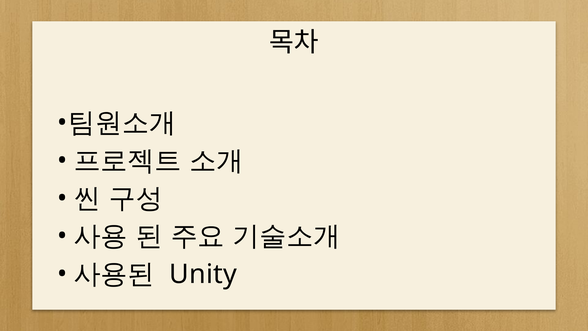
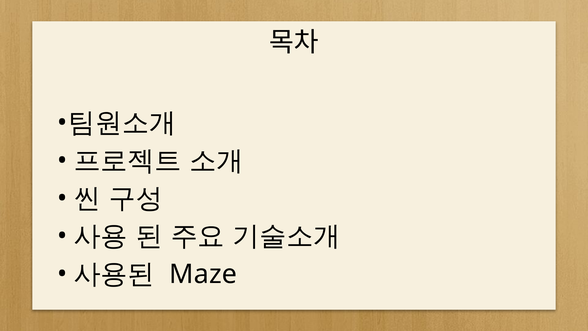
Unity: Unity -> Maze
